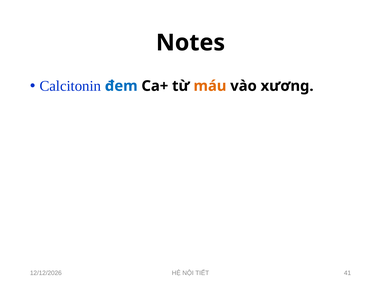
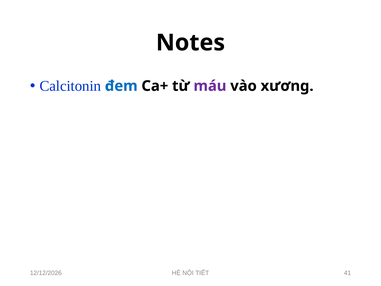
máu colour: orange -> purple
